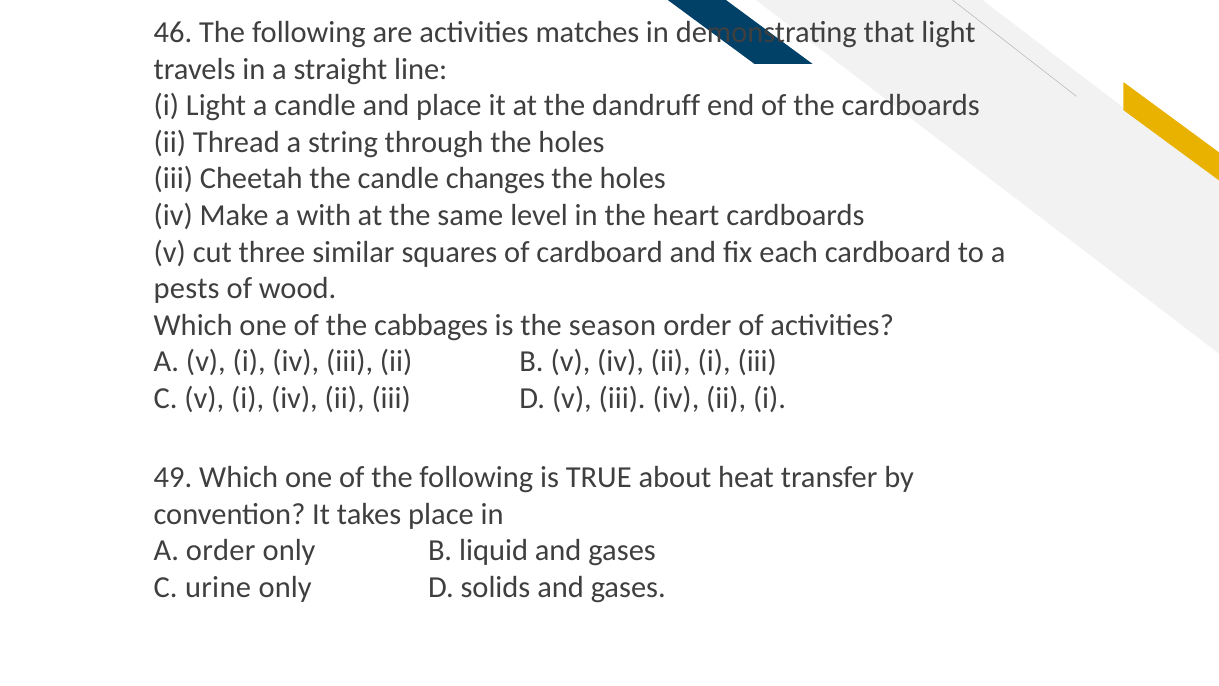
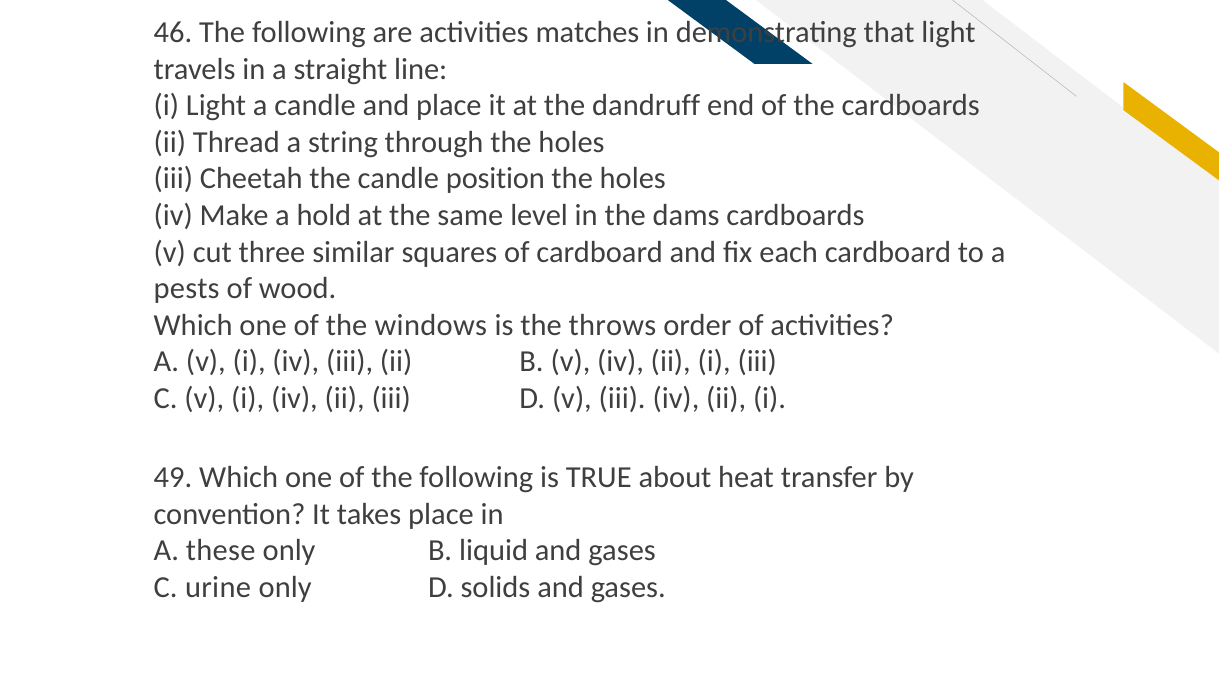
changes: changes -> position
with: with -> hold
heart: heart -> dams
cabbages: cabbages -> windows
season: season -> throws
A order: order -> these
